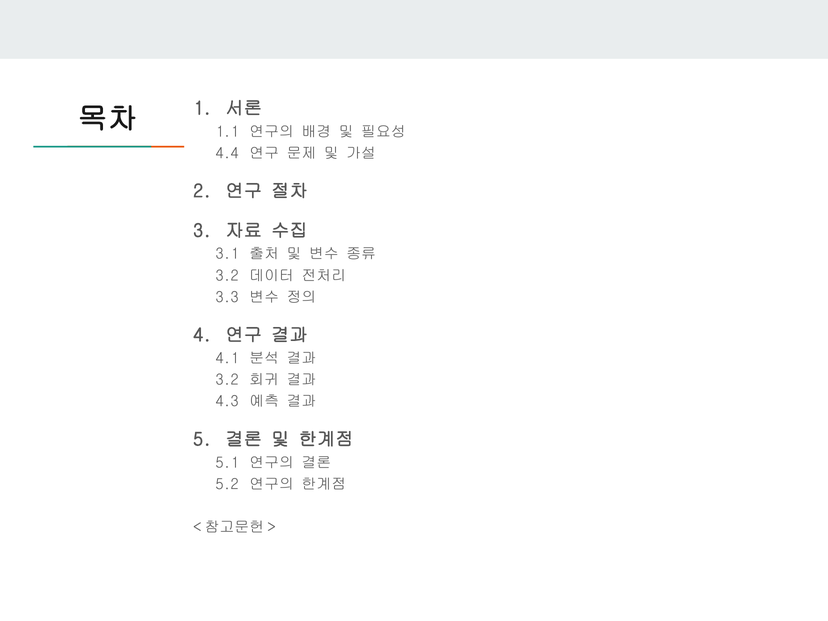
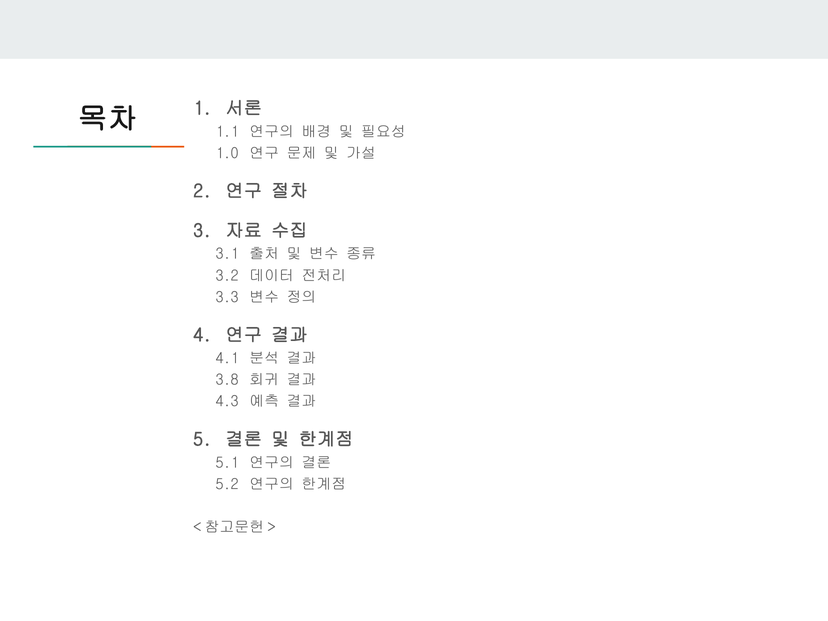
4.4: 4.4 -> 1.0
3.2 at (227, 380): 3.2 -> 3.8
